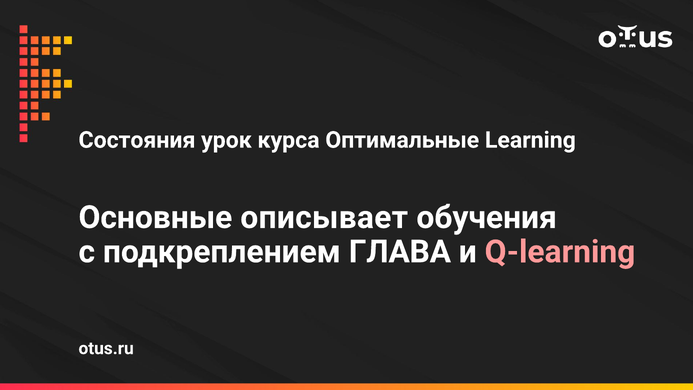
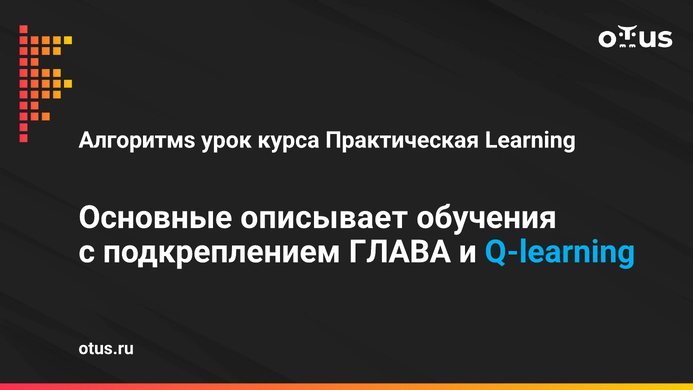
Состояния: Состояния -> Алгоритмs
Оптимальные: Оптимальные -> Практическая
Q-learning colour: pink -> light blue
